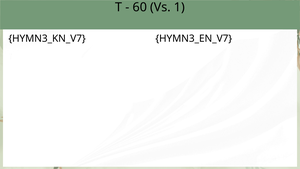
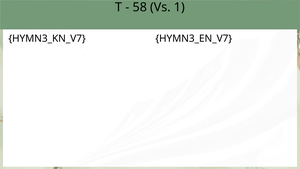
60: 60 -> 58
